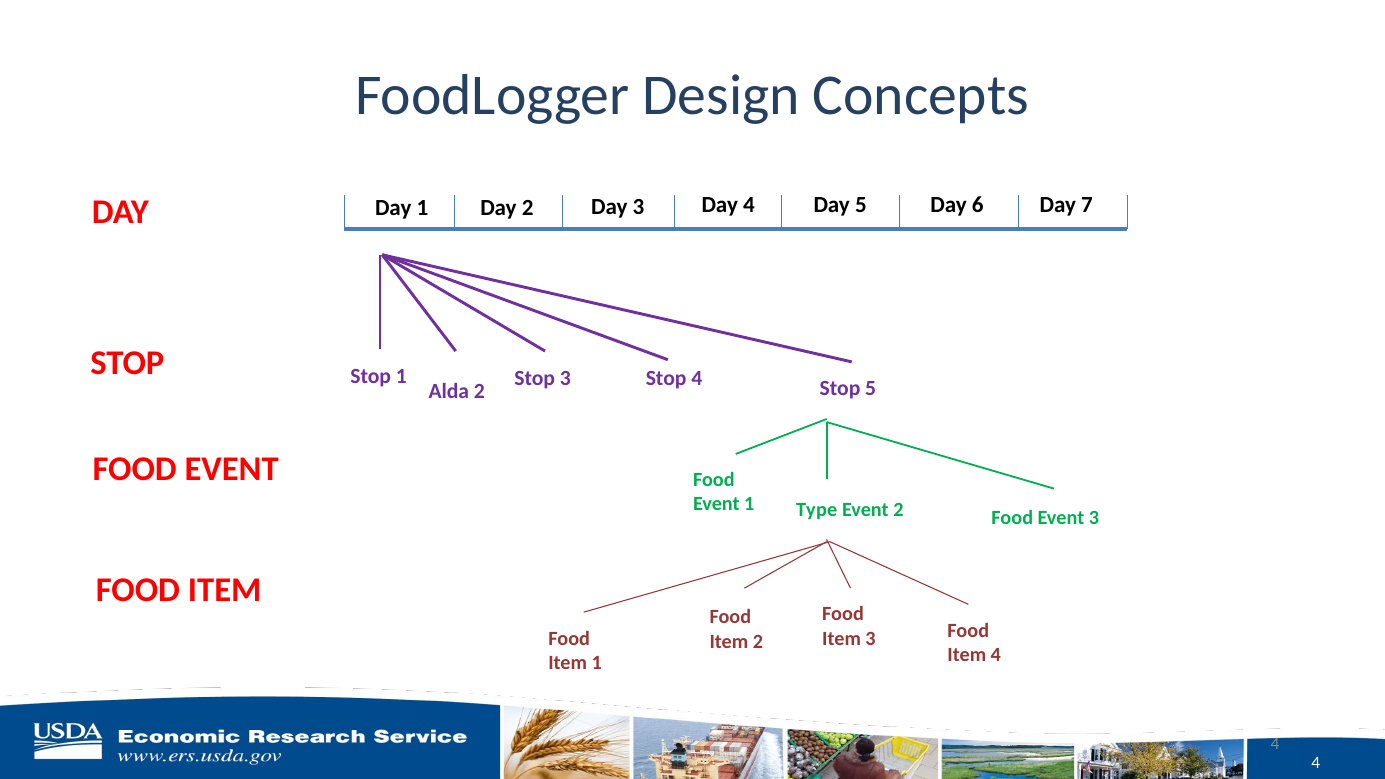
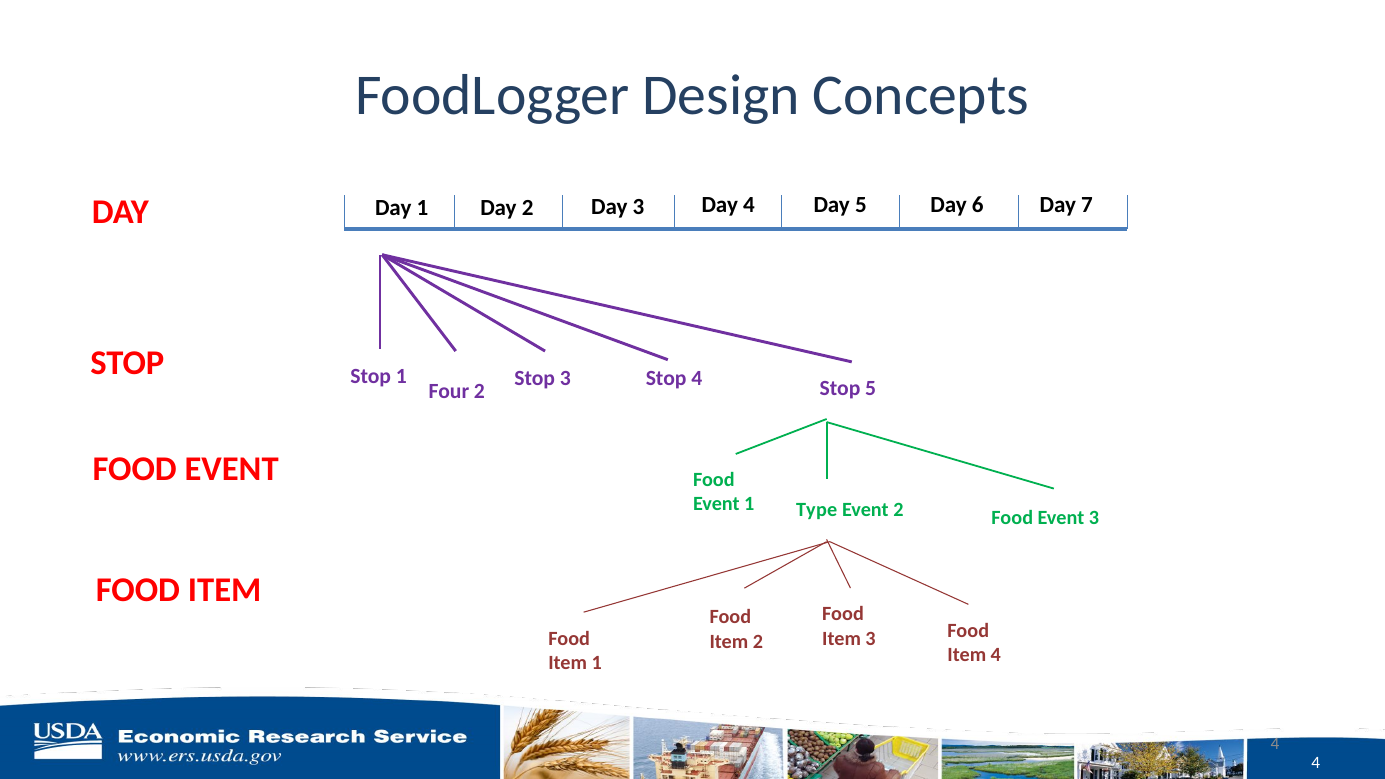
Alda: Alda -> Four
